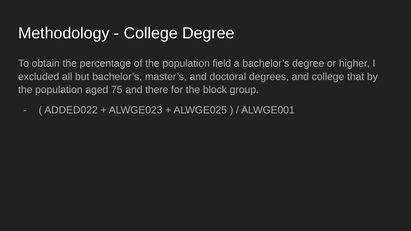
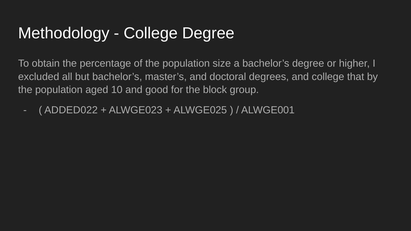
field: field -> size
75: 75 -> 10
there: there -> good
